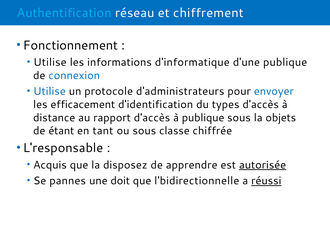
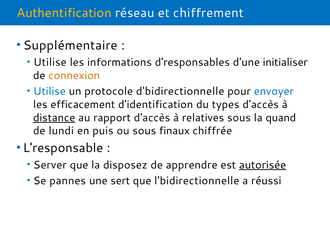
Authentification colour: light blue -> yellow
Fonctionnement: Fonctionnement -> Supplémentaire
d'informatique: d'informatique -> d'responsables
d'une publique: publique -> initialiser
connexion colour: blue -> orange
d'administrateurs: d'administrateurs -> d'bidirectionnelle
distance underline: none -> present
à publique: publique -> relatives
objets: objets -> quand
étant: étant -> lundi
tant: tant -> puis
classe: classe -> finaux
Acquis: Acquis -> Server
doit: doit -> sert
réussi underline: present -> none
